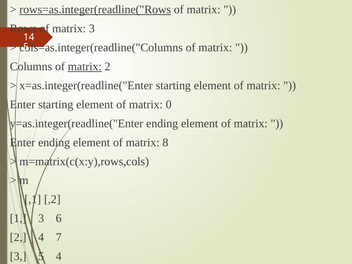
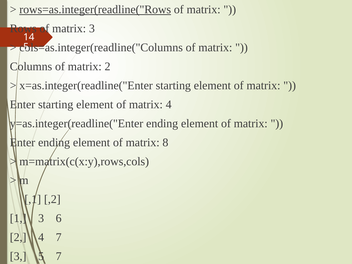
matrix at (85, 67) underline: present -> none
matrix 0: 0 -> 4
5 4: 4 -> 7
